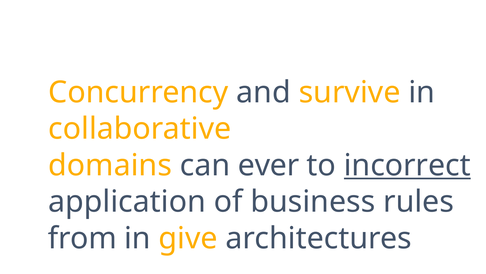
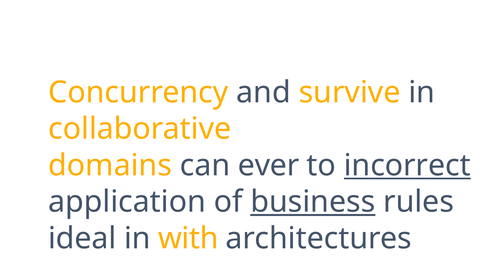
business underline: none -> present
from: from -> ideal
give: give -> with
